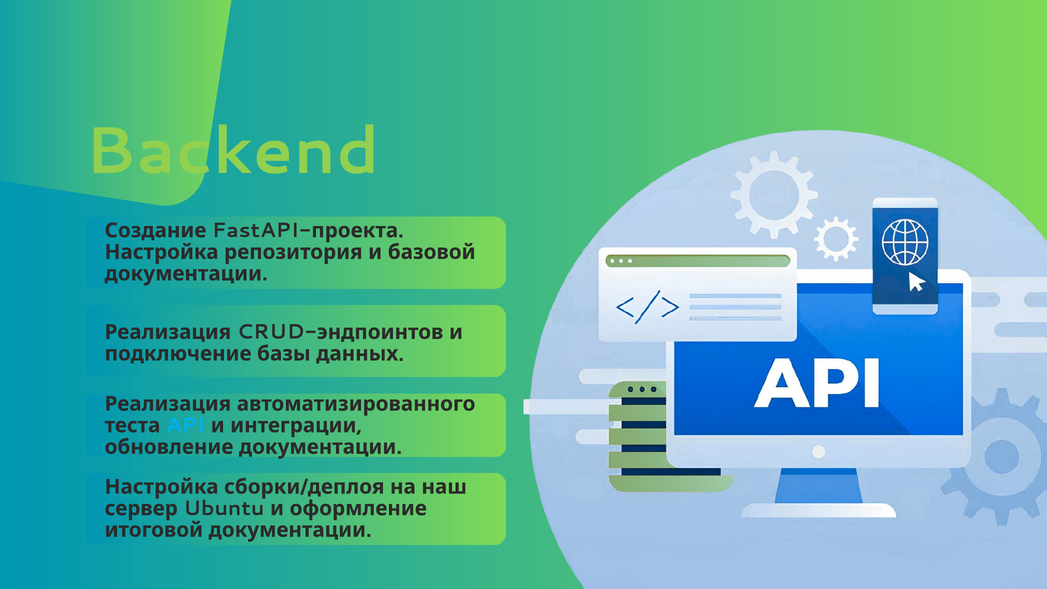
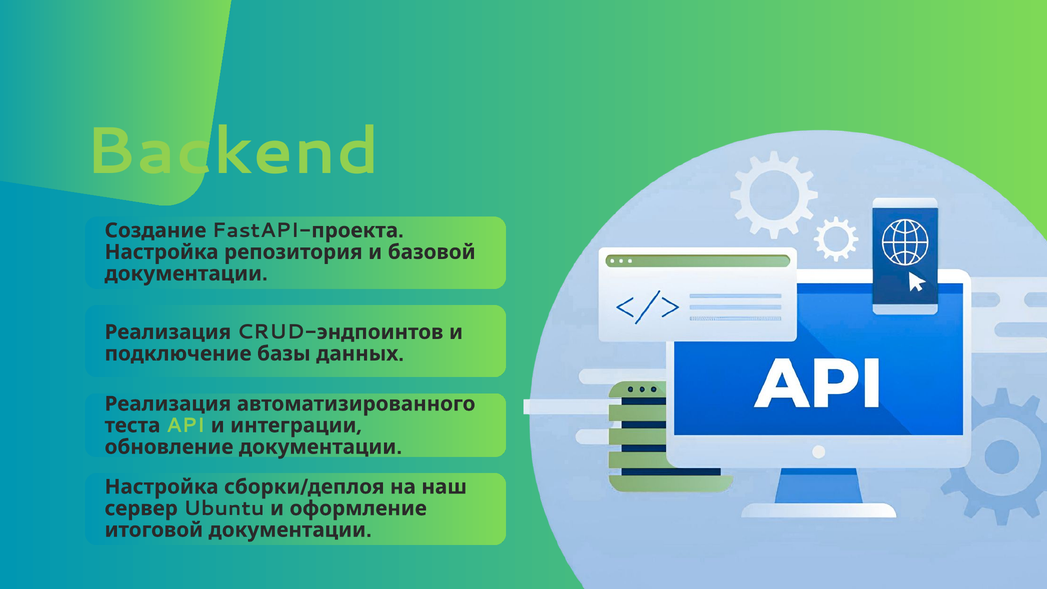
API colour: light blue -> light green
